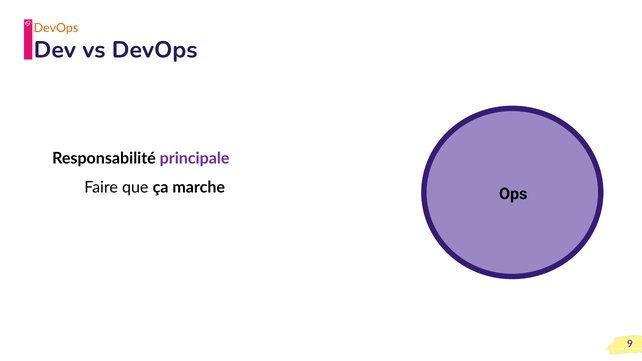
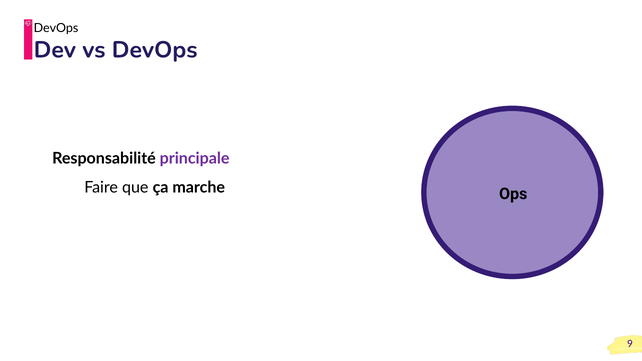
DevOps at (56, 28) colour: orange -> black
